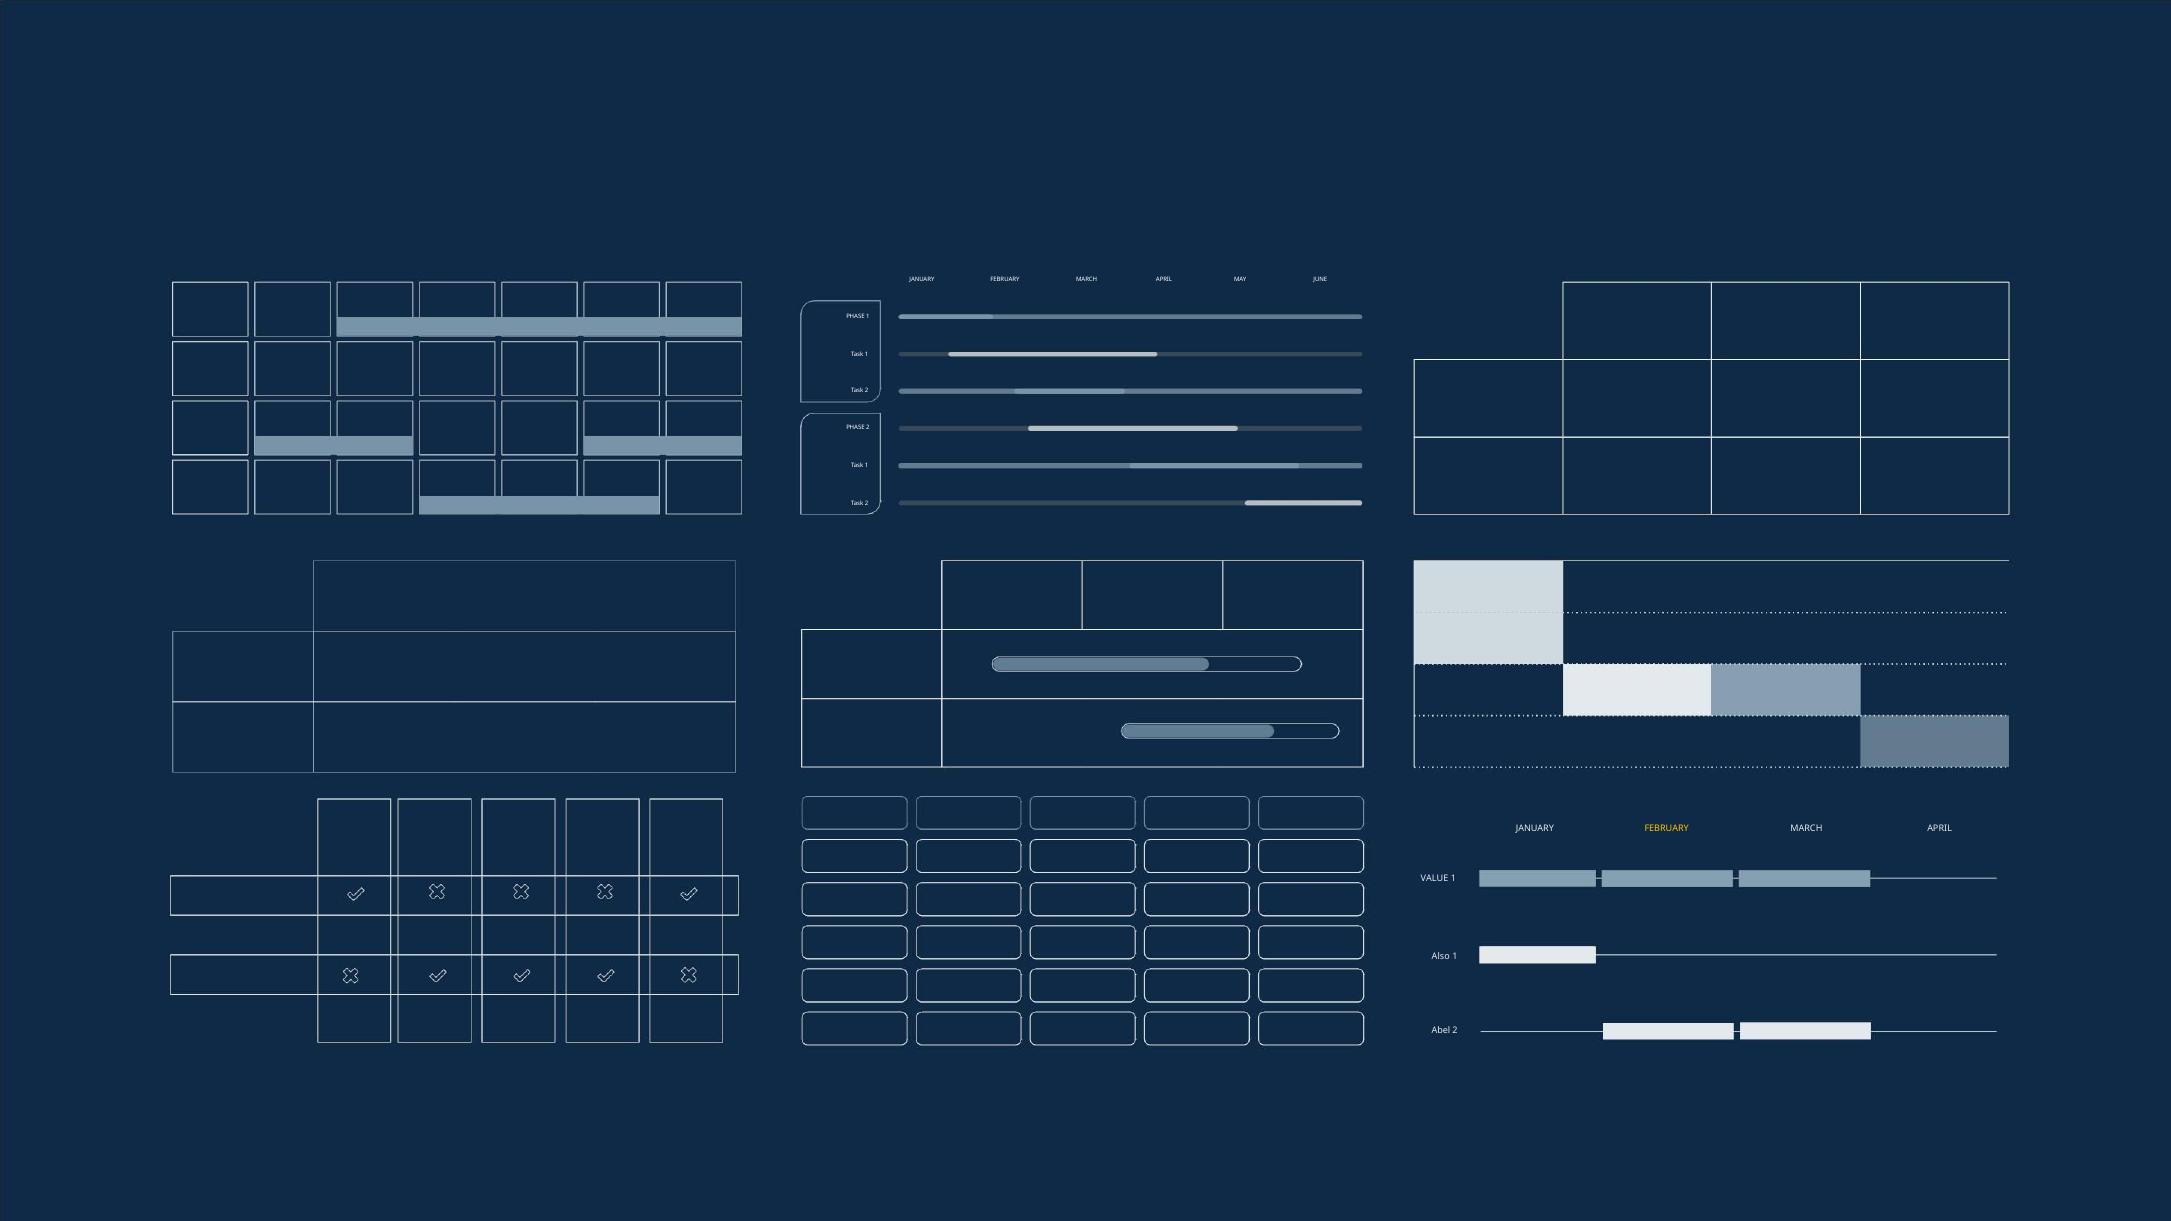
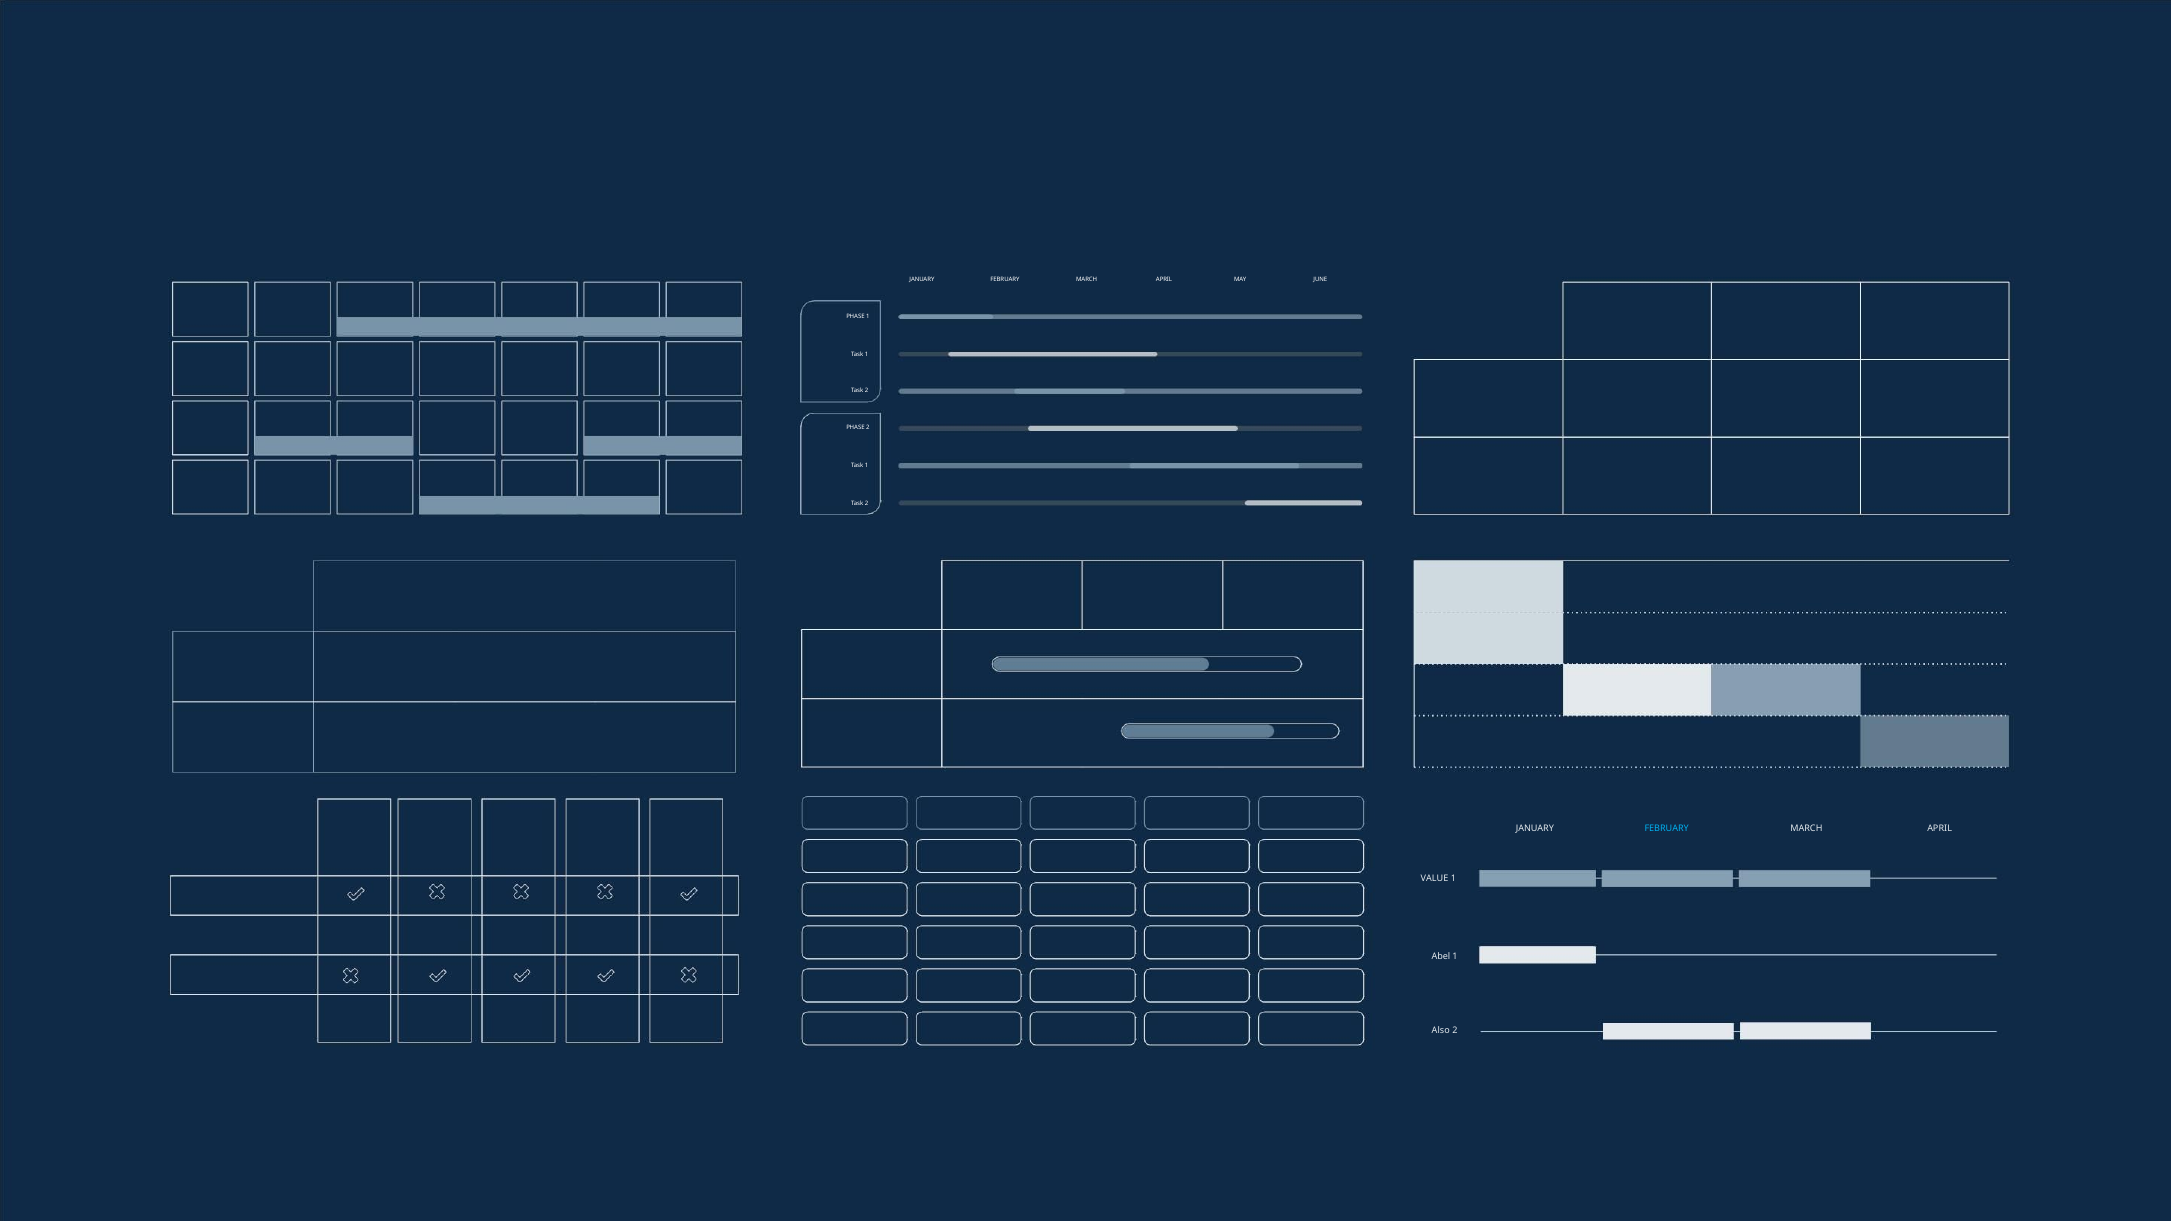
FEBRUARY at (1667, 829) colour: yellow -> light blue
Also: Also -> Abel
Abel: Abel -> Also
